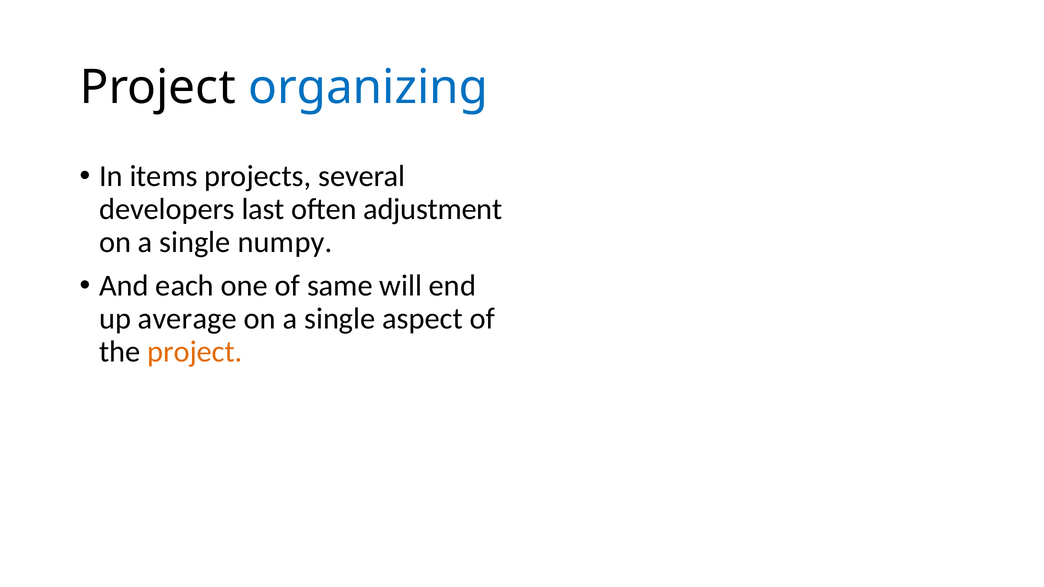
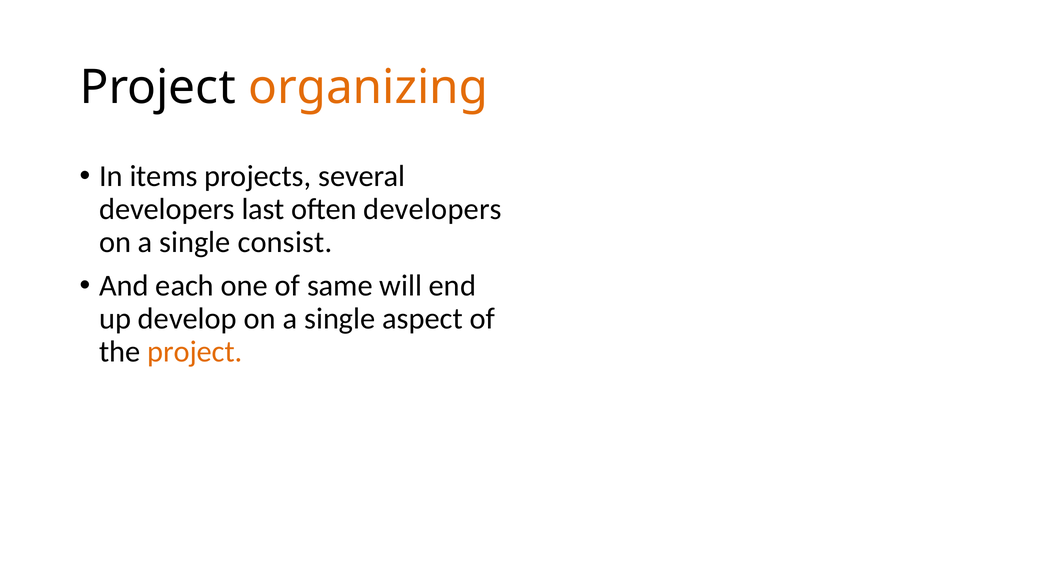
organizing colour: blue -> orange
often adjustment: adjustment -> developers
numpy: numpy -> consist
average: average -> develop
